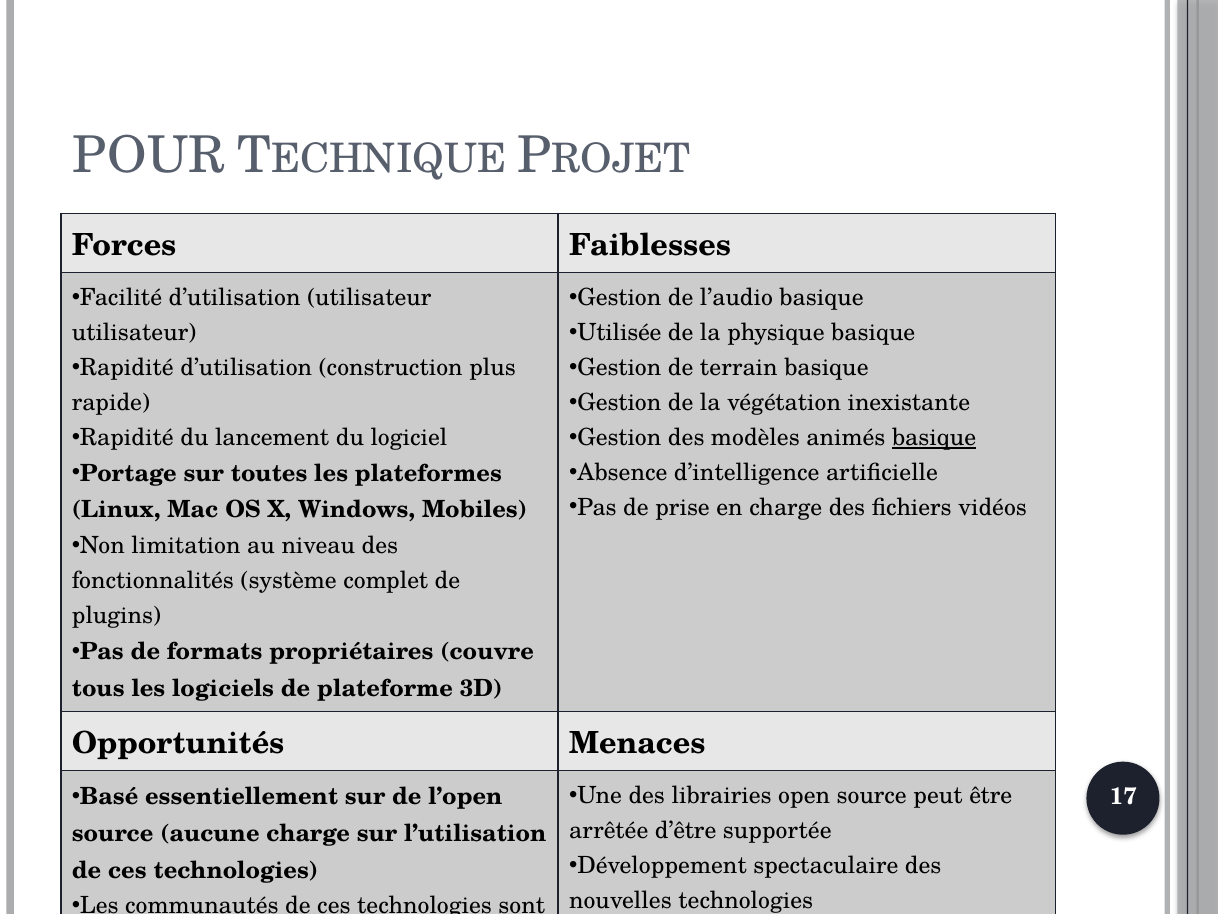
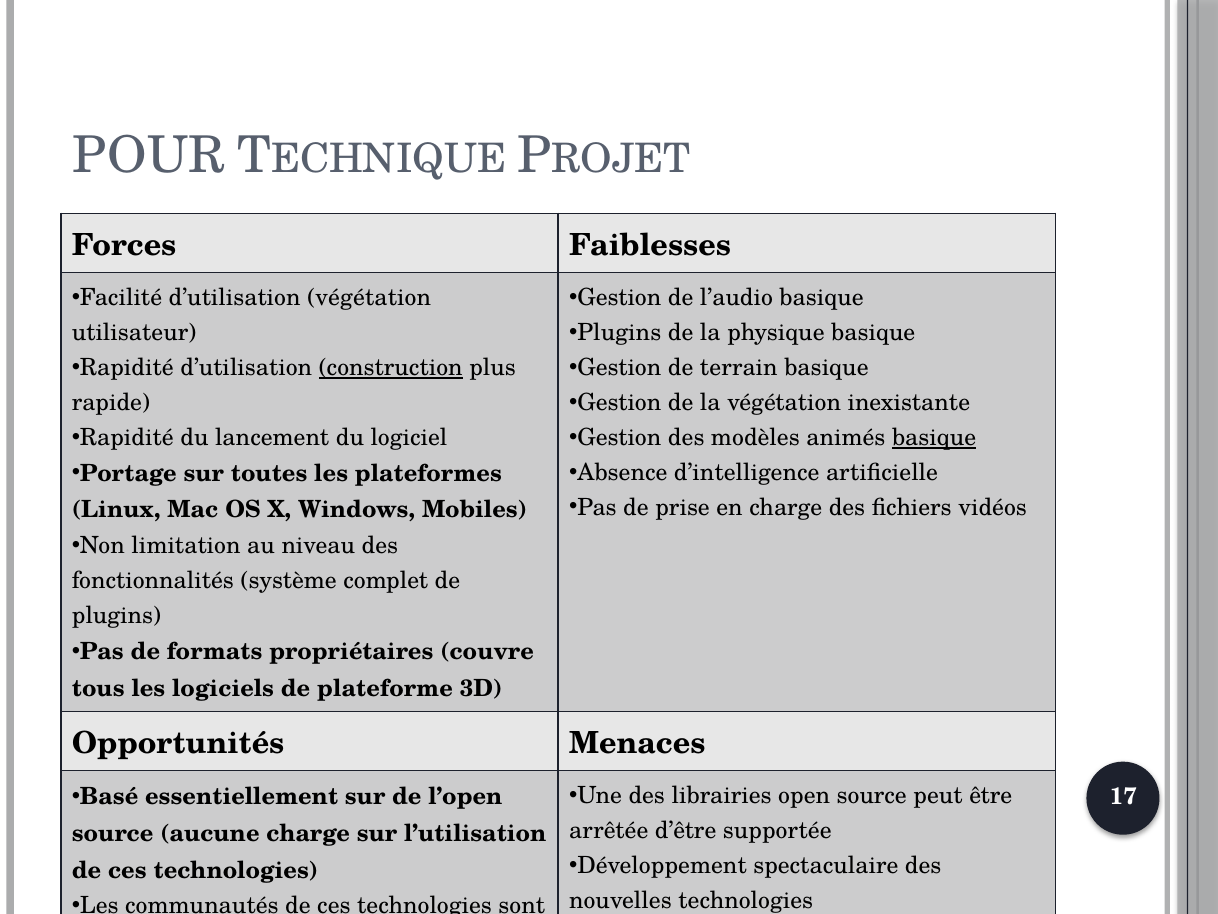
d’utilisation utilisateur: utilisateur -> végétation
Utilisée at (619, 333): Utilisée -> Plugins
construction underline: none -> present
